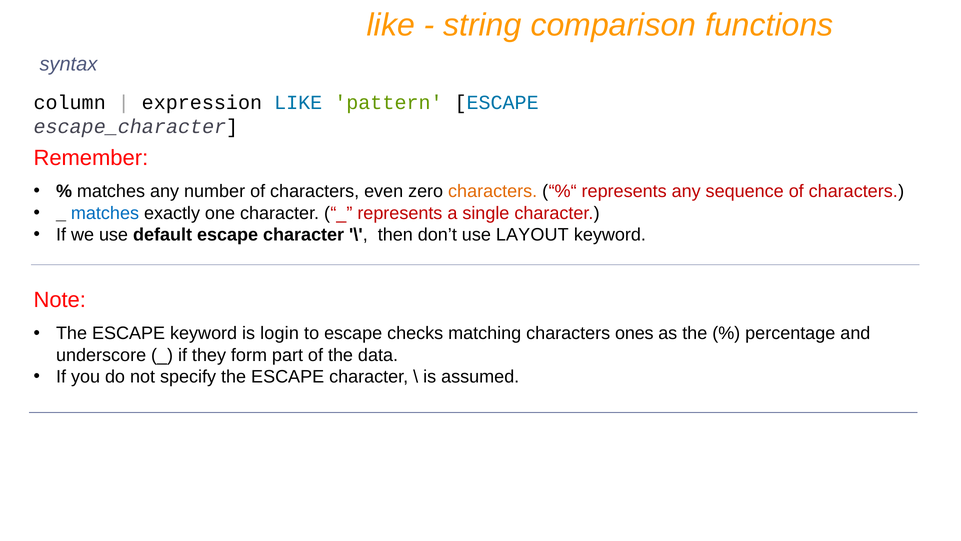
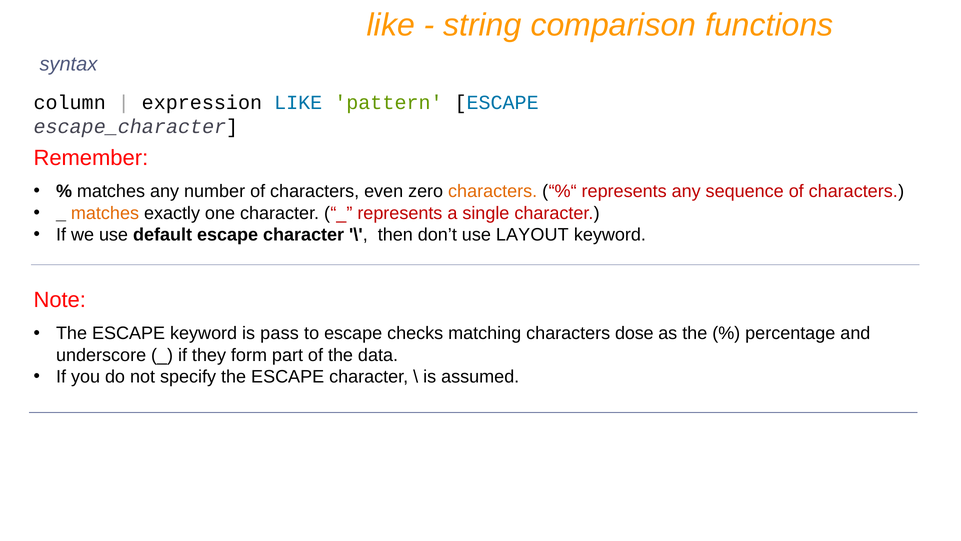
matches at (105, 213) colour: blue -> orange
login: login -> pass
ones: ones -> dose
